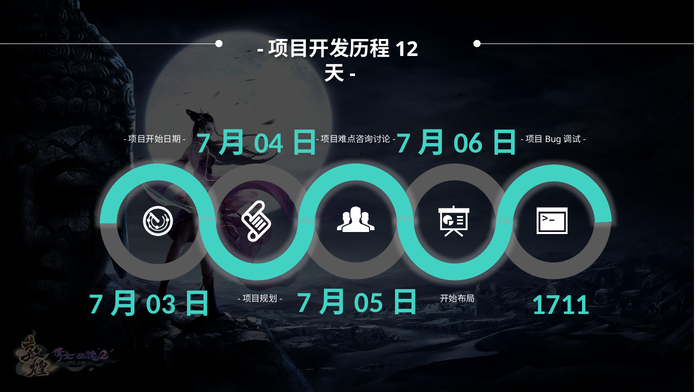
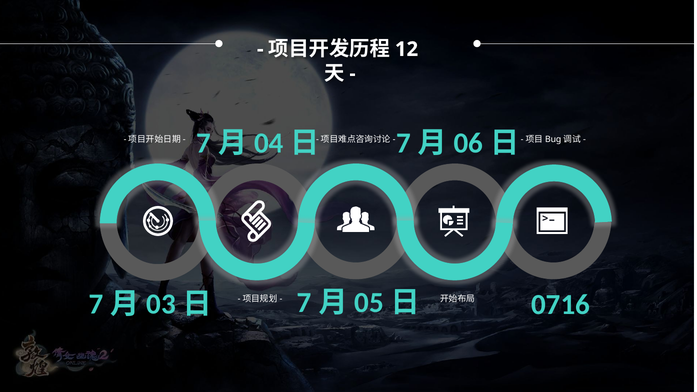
1711: 1711 -> 0716
